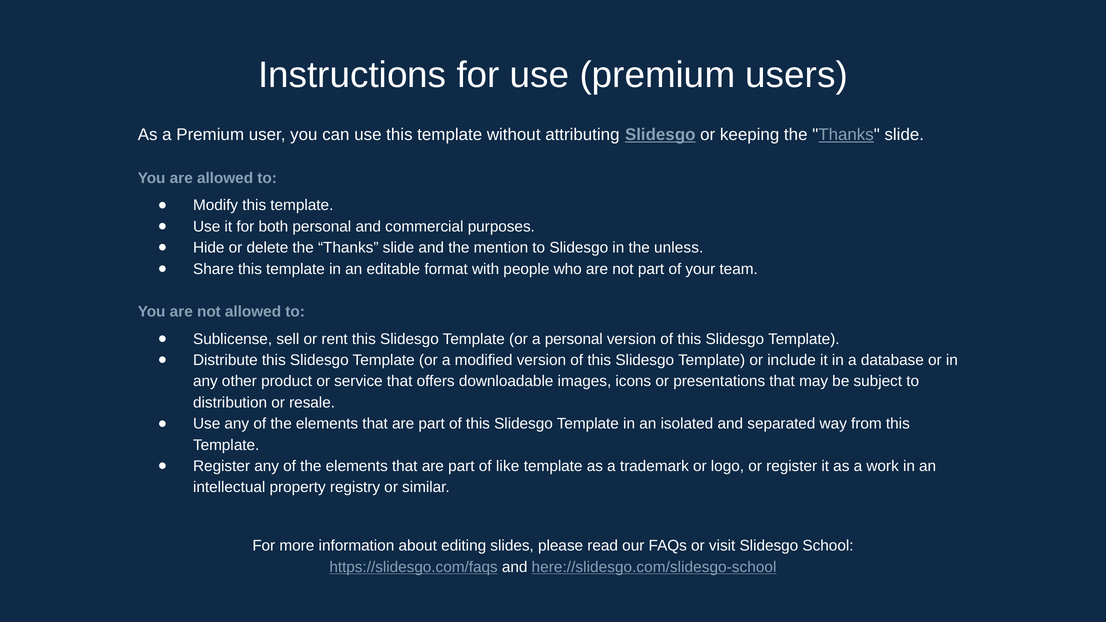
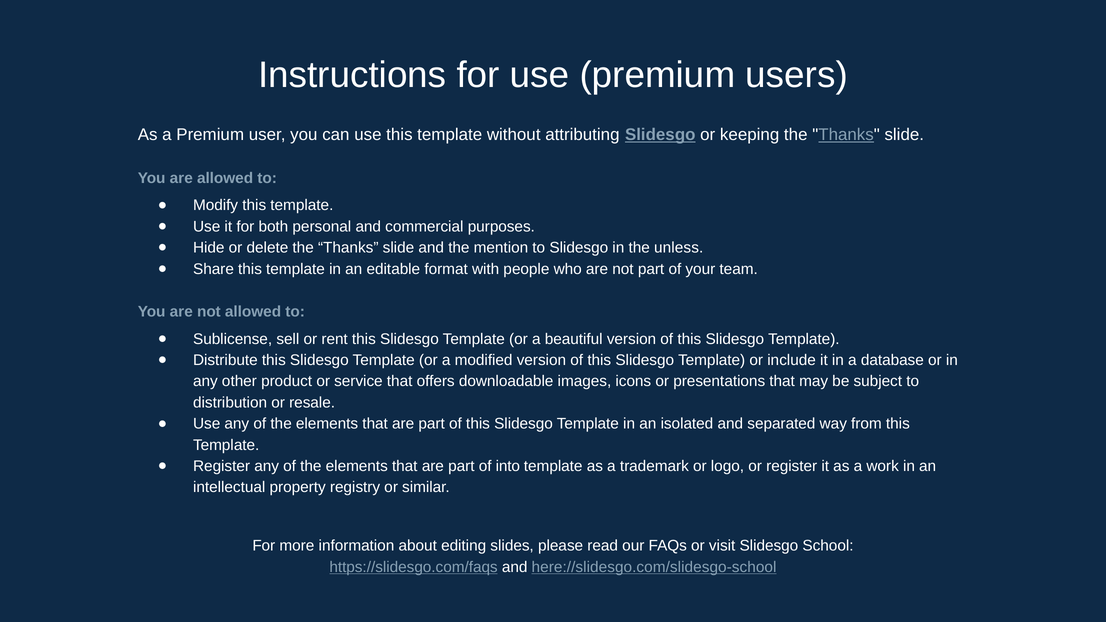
a personal: personal -> beautiful
like: like -> into
